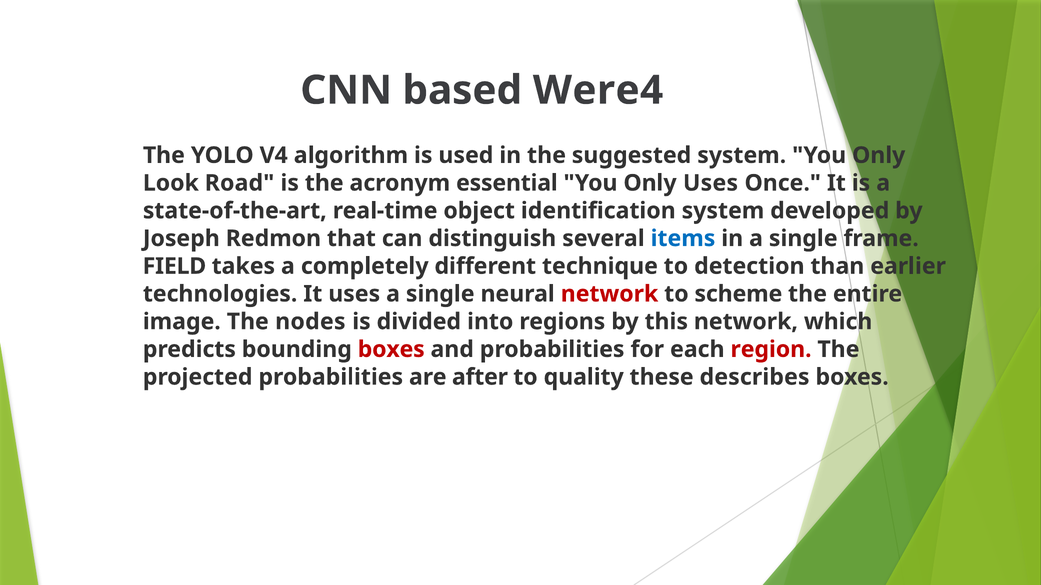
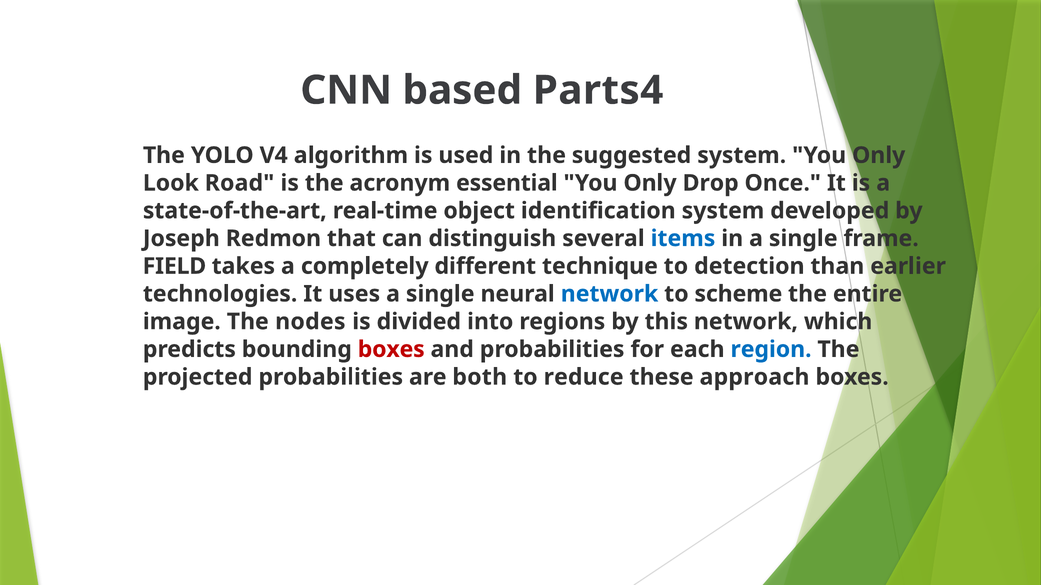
Were4: Were4 -> Parts4
Only Uses: Uses -> Drop
network at (609, 294) colour: red -> blue
region colour: red -> blue
after: after -> both
quality: quality -> reduce
describes: describes -> approach
